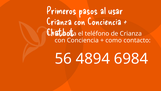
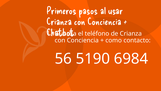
4894: 4894 -> 5190
